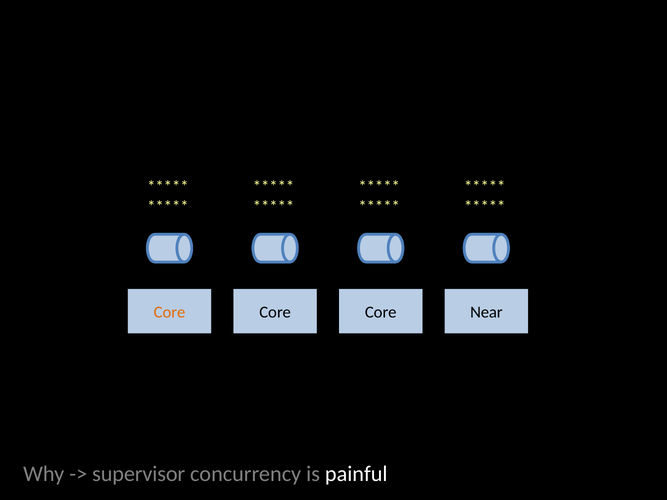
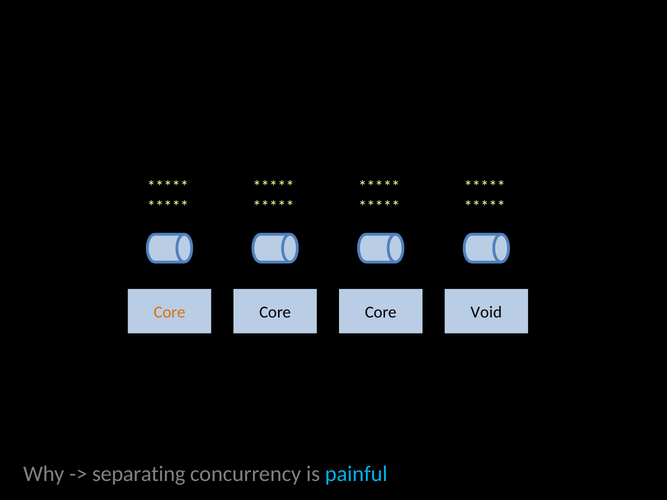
Near: Near -> Void
supervisor: supervisor -> separating
painful colour: white -> light blue
